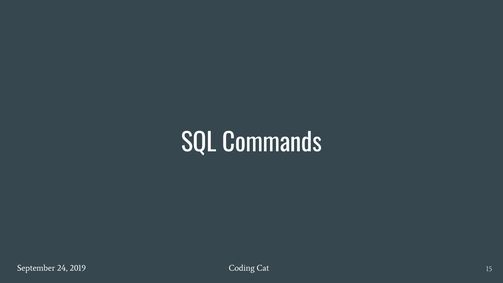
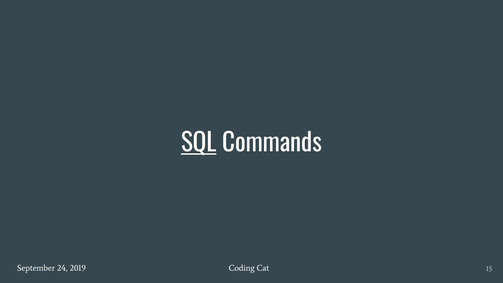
SQL underline: none -> present
